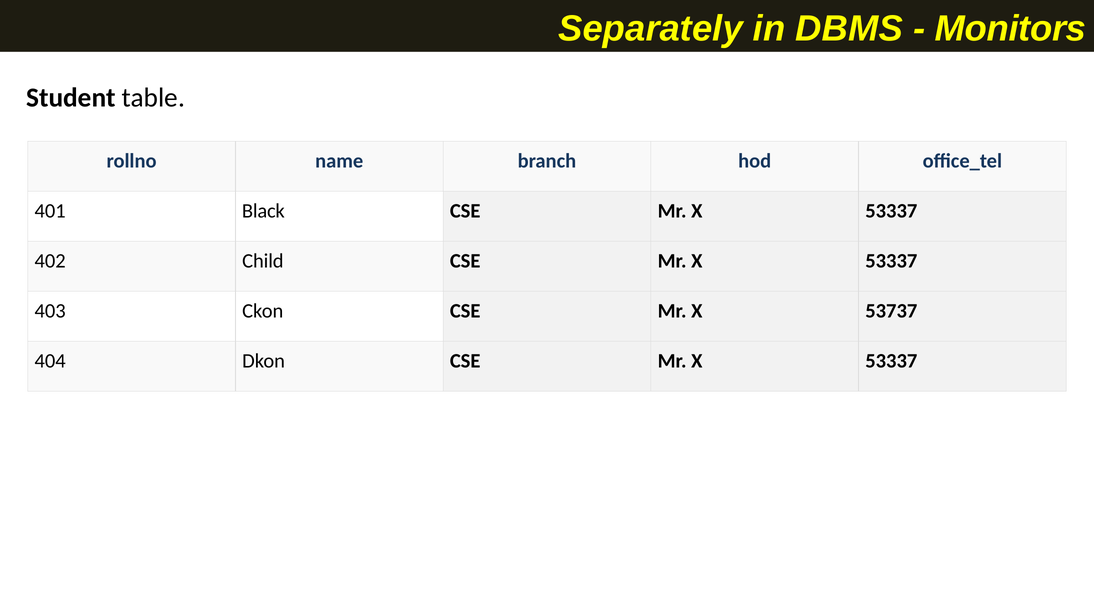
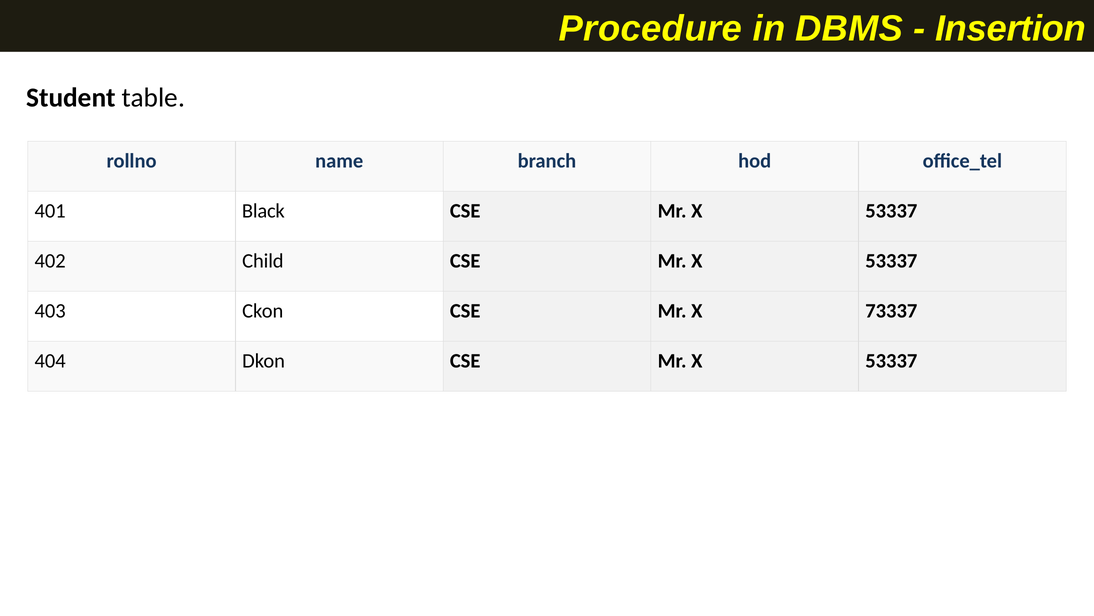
Separately: Separately -> Procedure
Monitors: Monitors -> Insertion
53737: 53737 -> 73337
